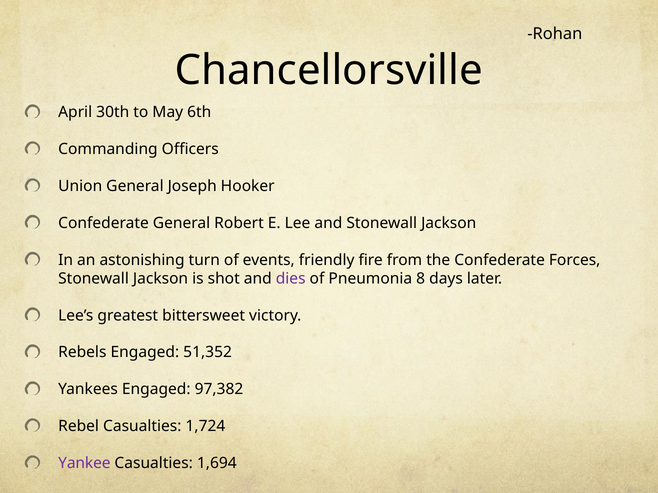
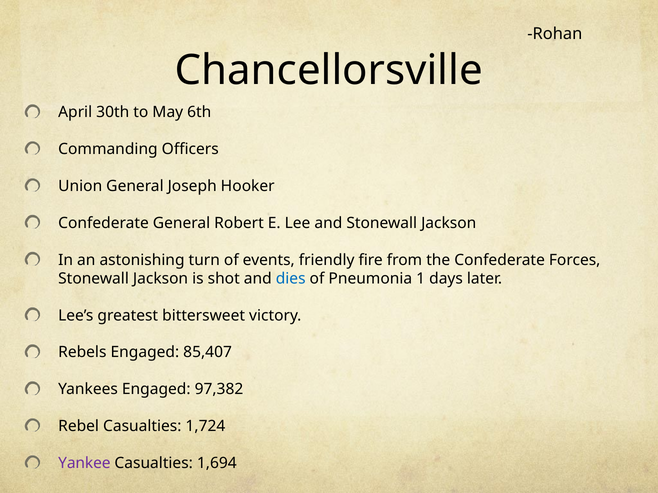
dies colour: purple -> blue
8: 8 -> 1
51,352: 51,352 -> 85,407
